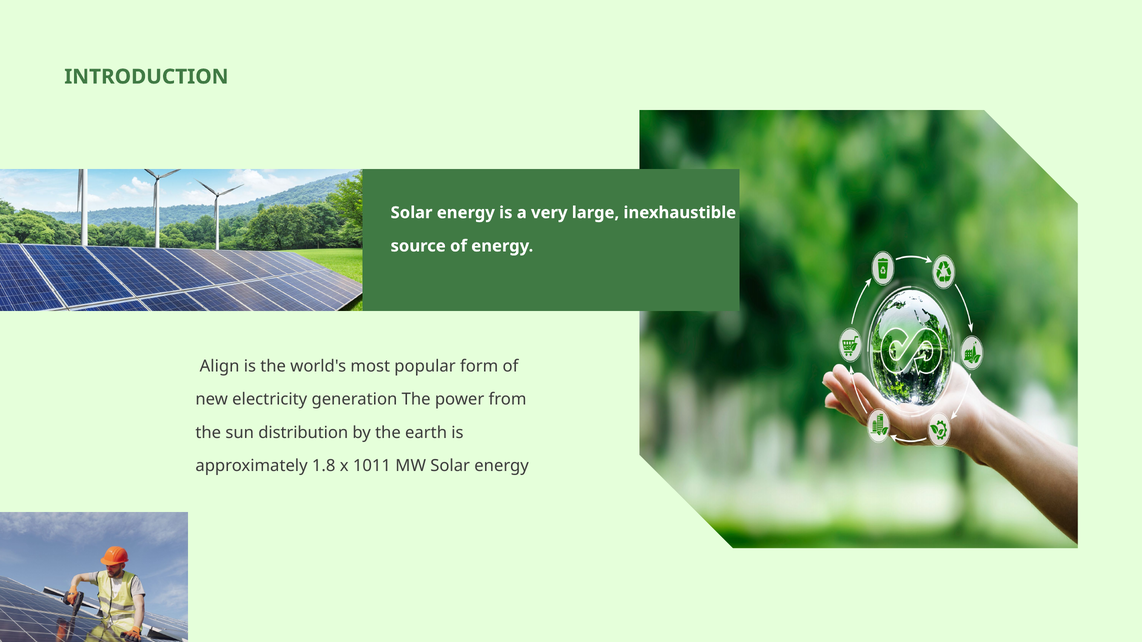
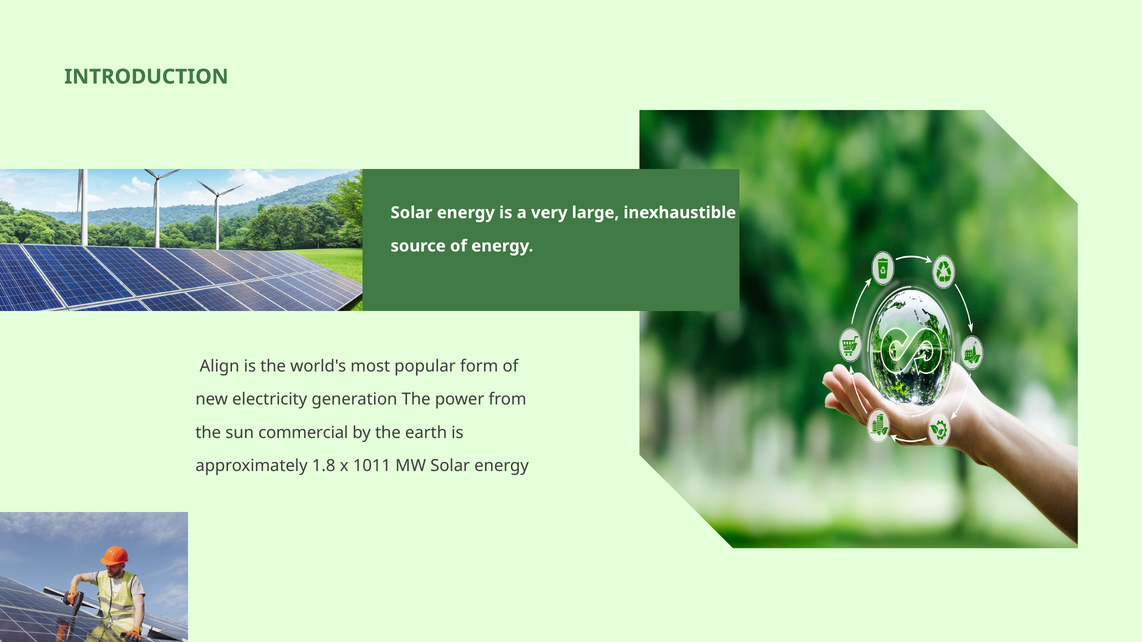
distribution: distribution -> commercial
